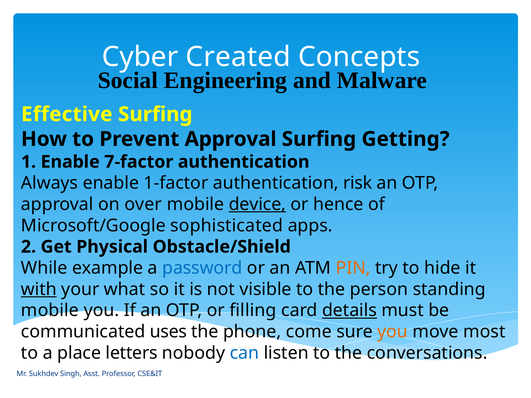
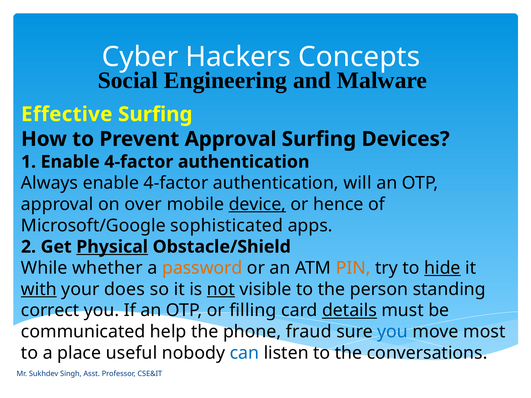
Created: Created -> Hackers
Getting: Getting -> Devices
1 Enable 7-factor: 7-factor -> 4-factor
Always enable 1-factor: 1-factor -> 4-factor
risk: risk -> will
Physical underline: none -> present
example: example -> whether
password colour: blue -> orange
hide underline: none -> present
what: what -> does
not underline: none -> present
mobile at (50, 311): mobile -> correct
uses: uses -> help
come: come -> fraud
you at (393, 332) colour: orange -> blue
letters: letters -> useful
